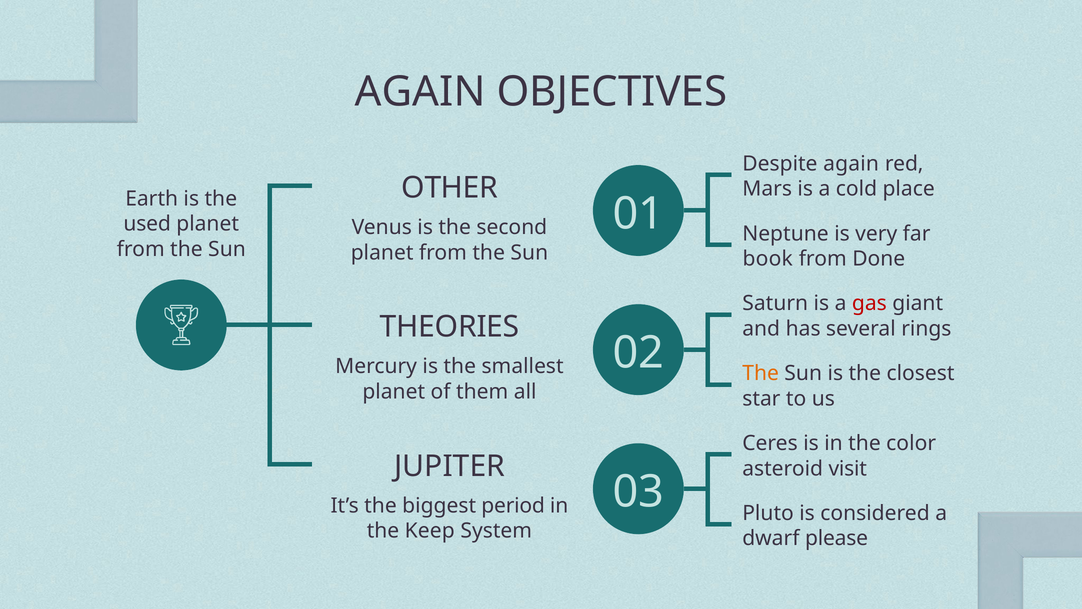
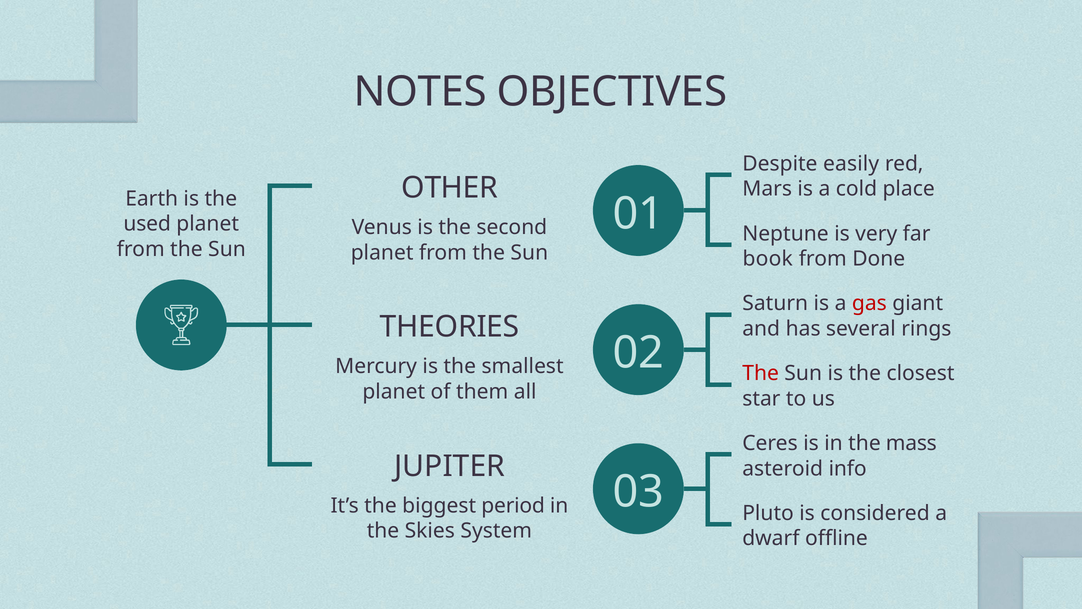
AGAIN at (420, 92): AGAIN -> NOTES
Despite again: again -> easily
The at (761, 373) colour: orange -> red
color: color -> mass
visit: visit -> info
Keep: Keep -> Skies
please: please -> offline
